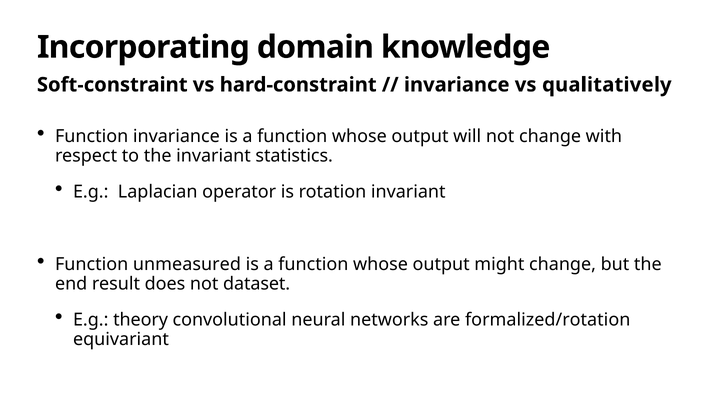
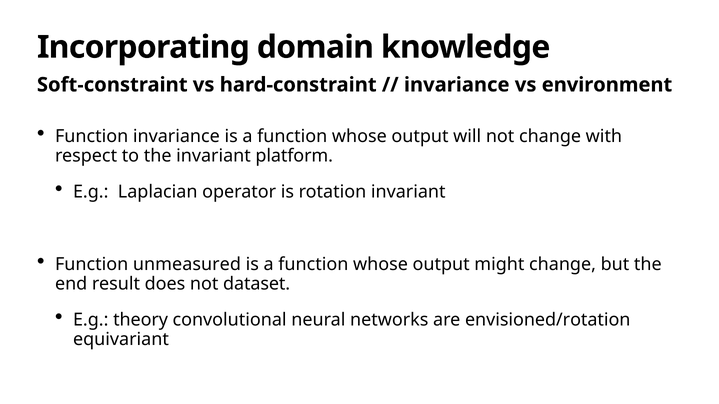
qualitatively: qualitatively -> environment
statistics: statistics -> platform
formalized/rotation: formalized/rotation -> envisioned/rotation
